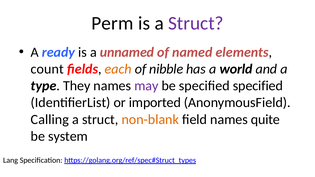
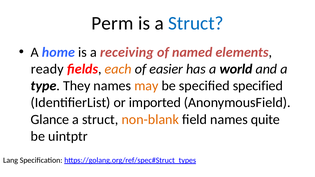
Struct at (196, 23) colour: purple -> blue
ready: ready -> home
unnamed: unnamed -> receiving
count: count -> ready
nibble: nibble -> easier
may colour: purple -> orange
Calling: Calling -> Glance
system: system -> uintptr
